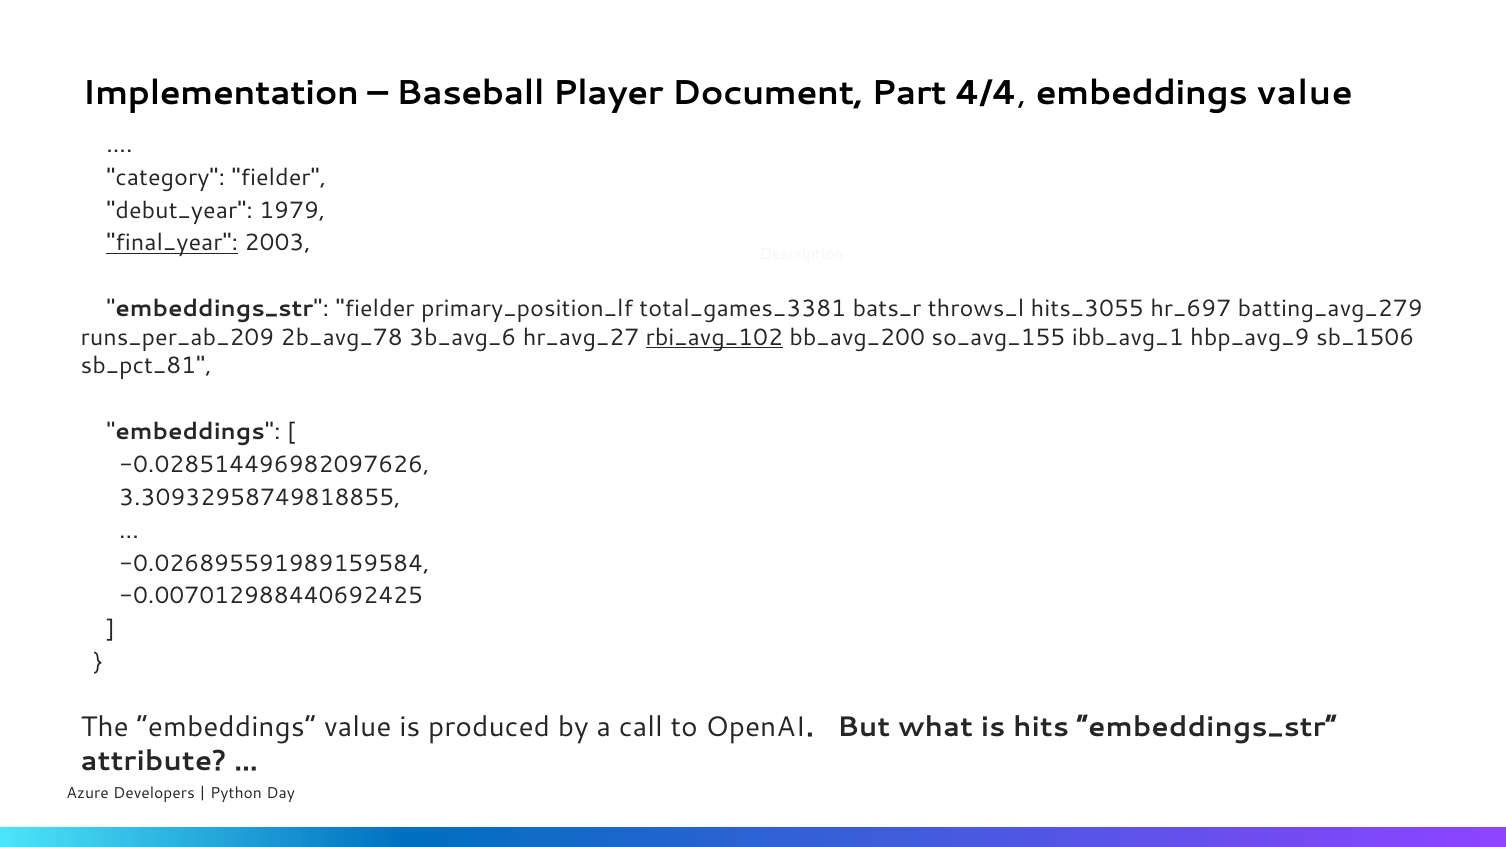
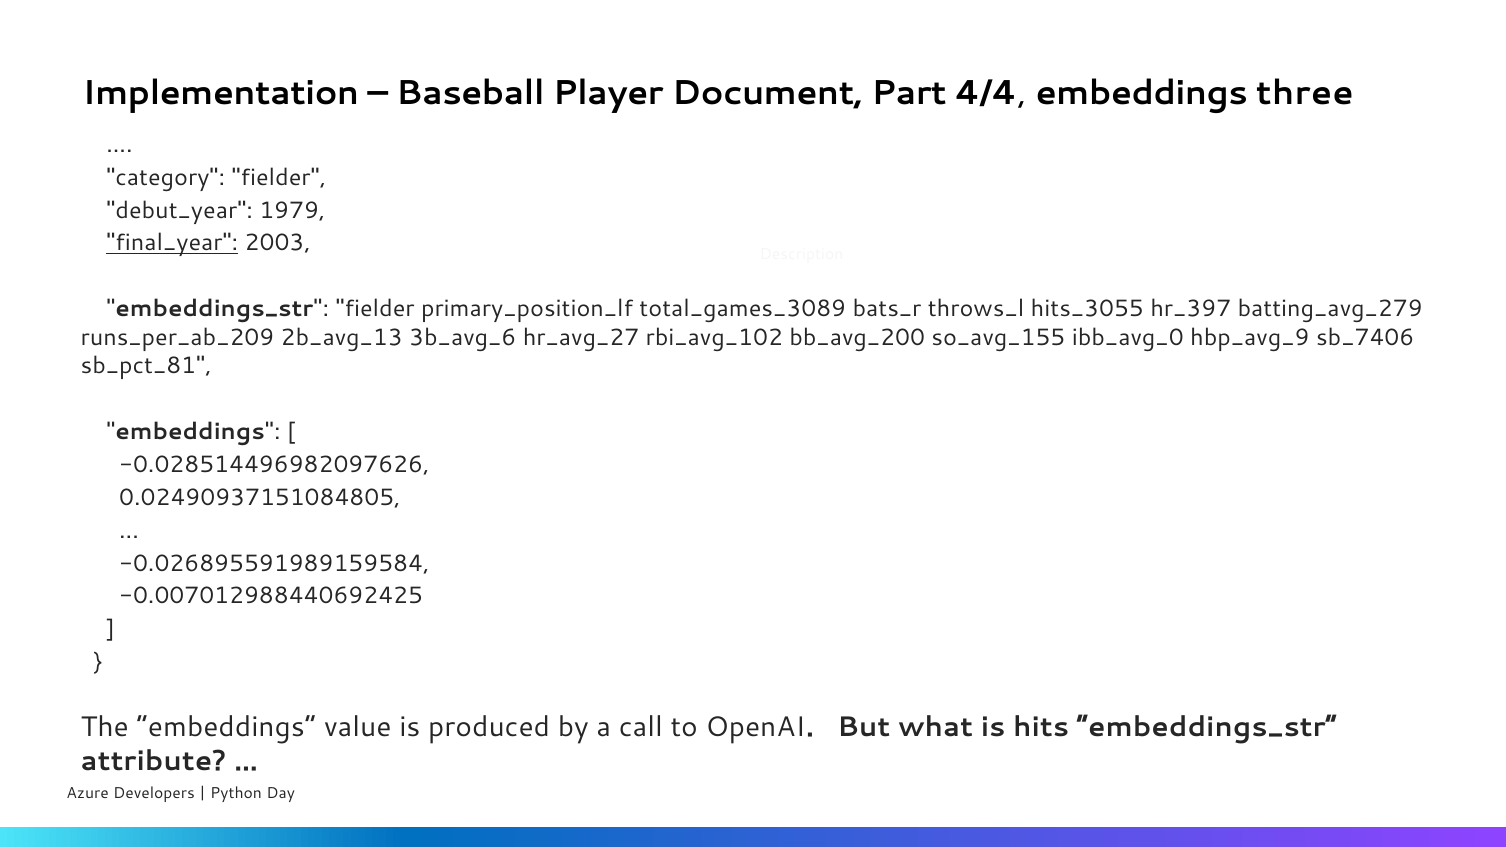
4/4 embeddings value: value -> three
total_games_3381: total_games_3381 -> total_games_3089
hr_697: hr_697 -> hr_397
2b_avg_78: 2b_avg_78 -> 2b_avg_13
rbi_avg_102 underline: present -> none
ibb_avg_1: ibb_avg_1 -> ibb_avg_0
sb_1506: sb_1506 -> sb_7406
3.30932958749818855: 3.30932958749818855 -> 0.02490937151084805
